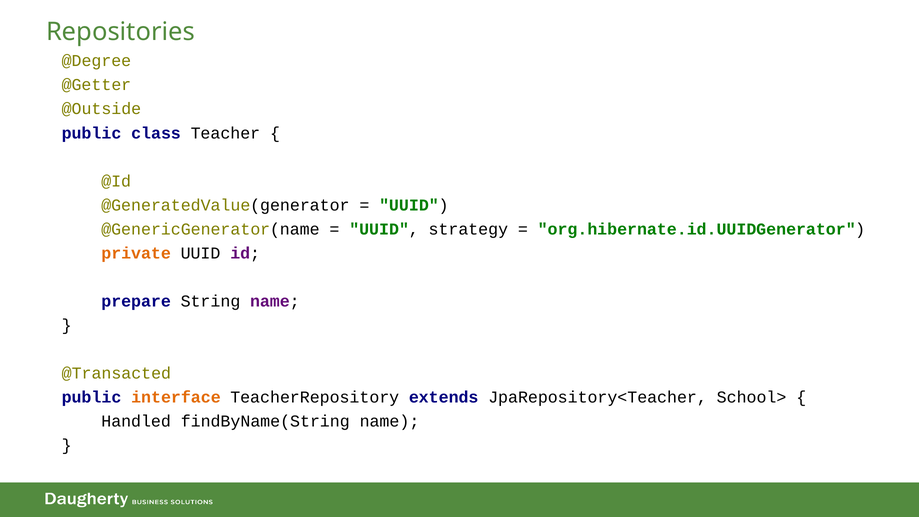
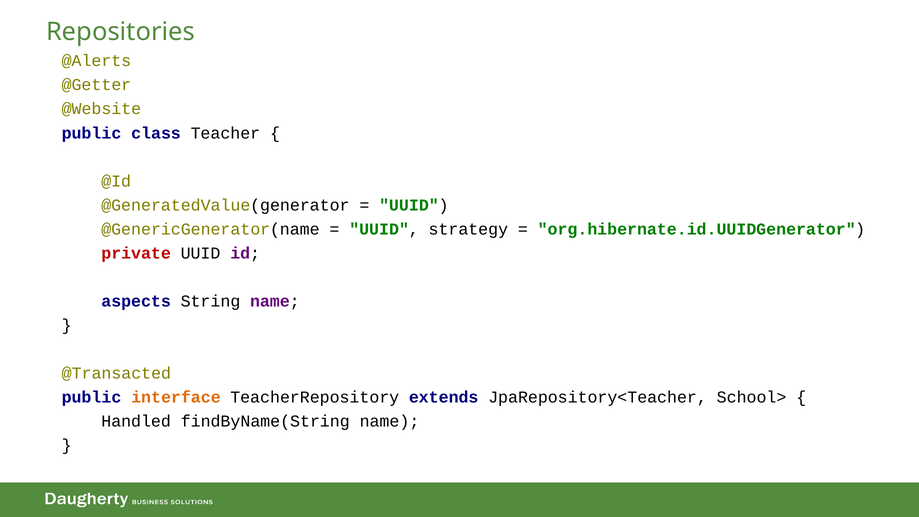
@Degree: @Degree -> @Alerts
@Outside: @Outside -> @Website
private colour: orange -> red
prepare: prepare -> aspects
